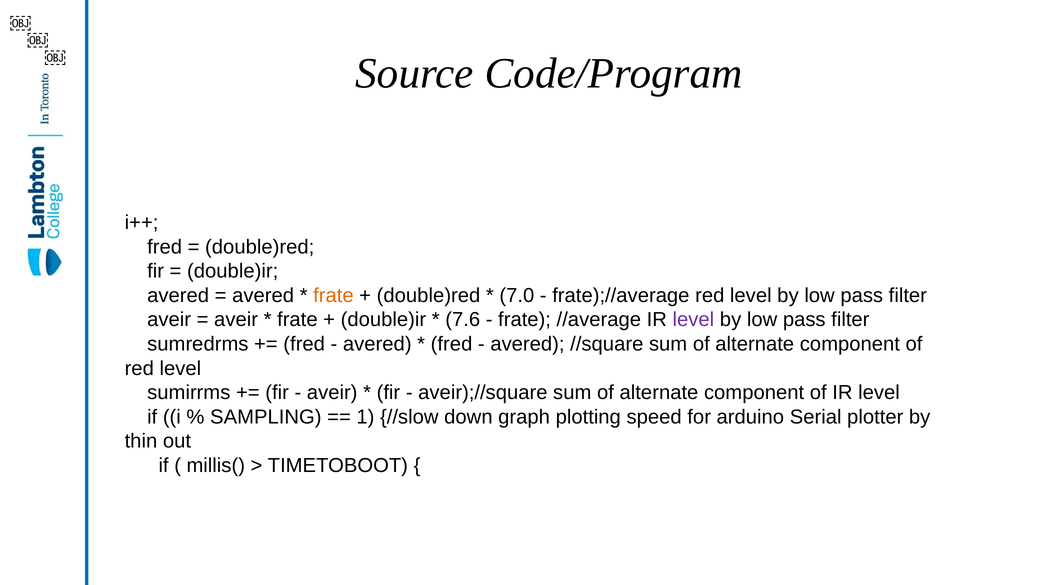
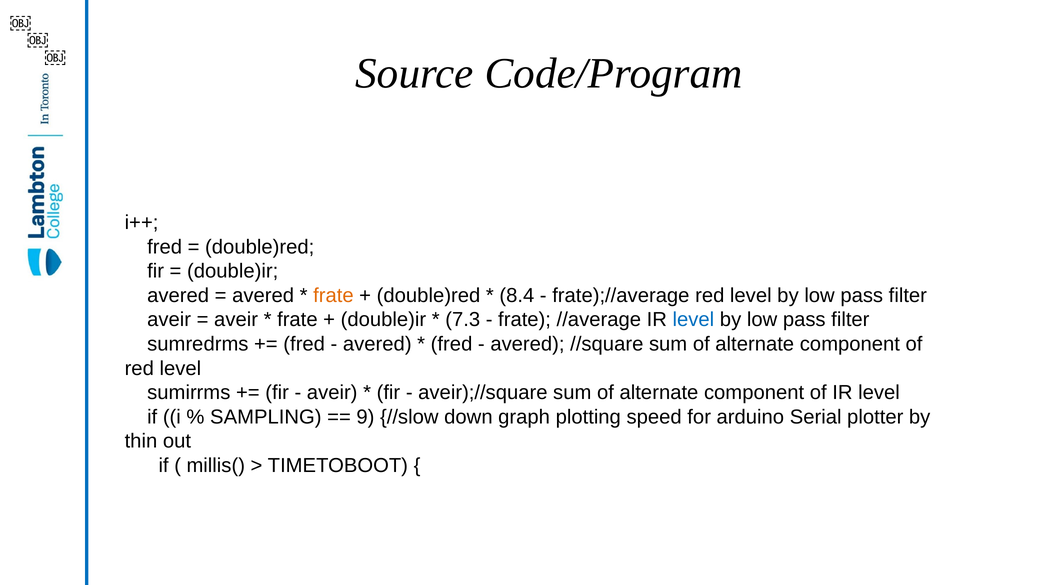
7.0: 7.0 -> 8.4
7.6: 7.6 -> 7.3
level at (693, 320) colour: purple -> blue
1: 1 -> 9
